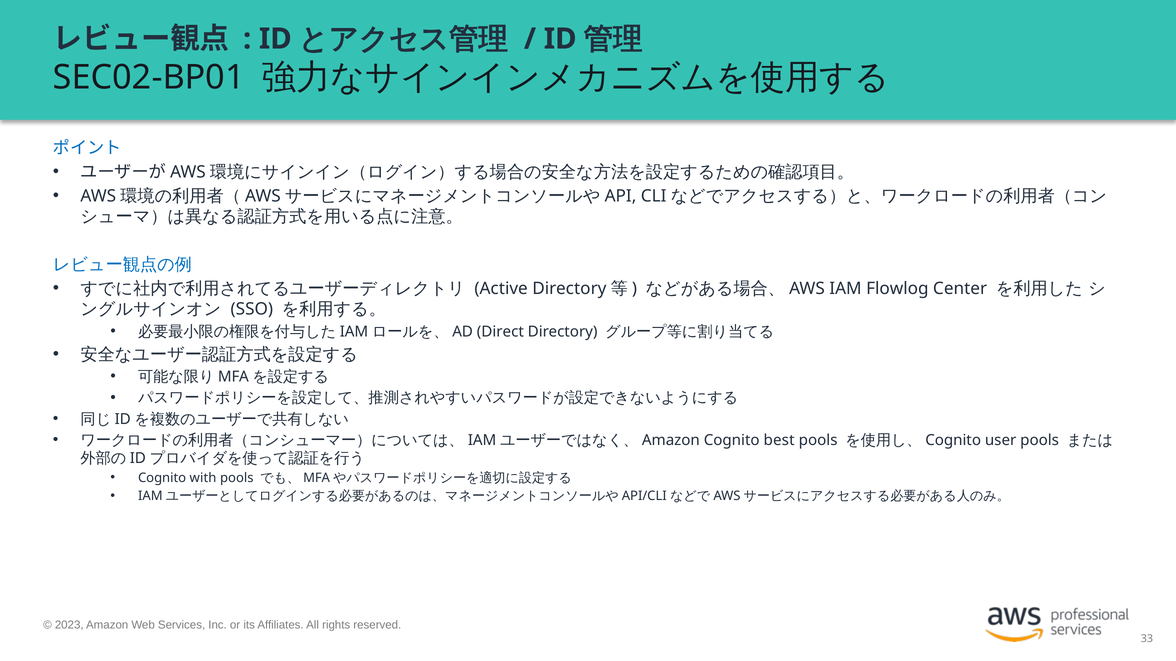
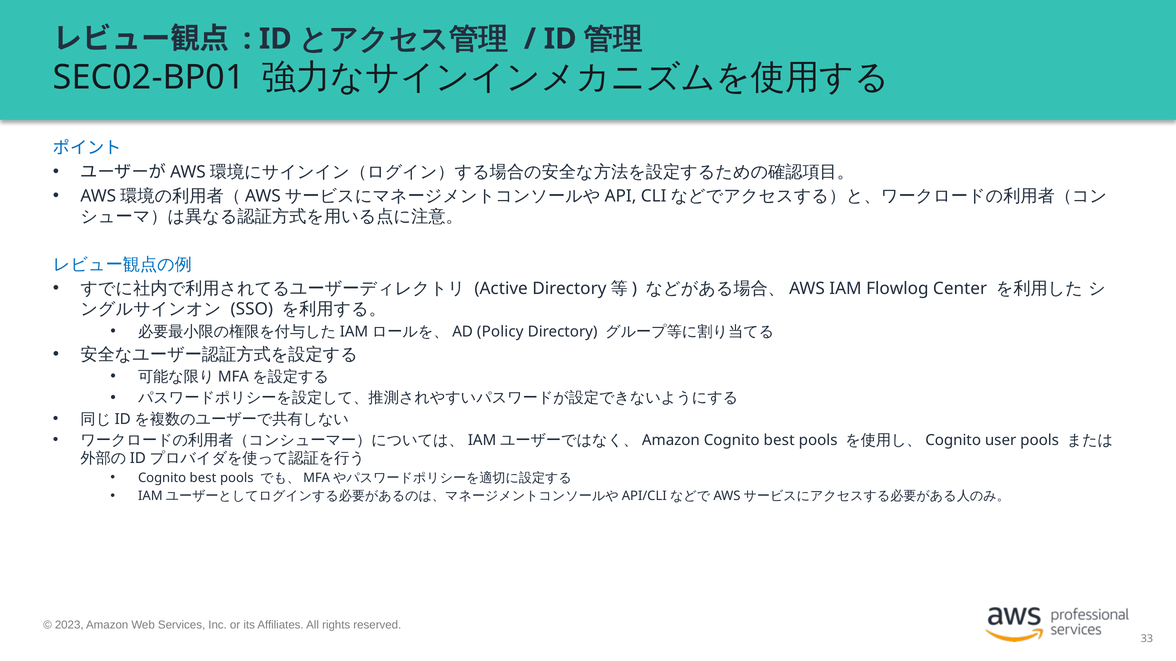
Direct: Direct -> Policy
with at (203, 478): with -> best
